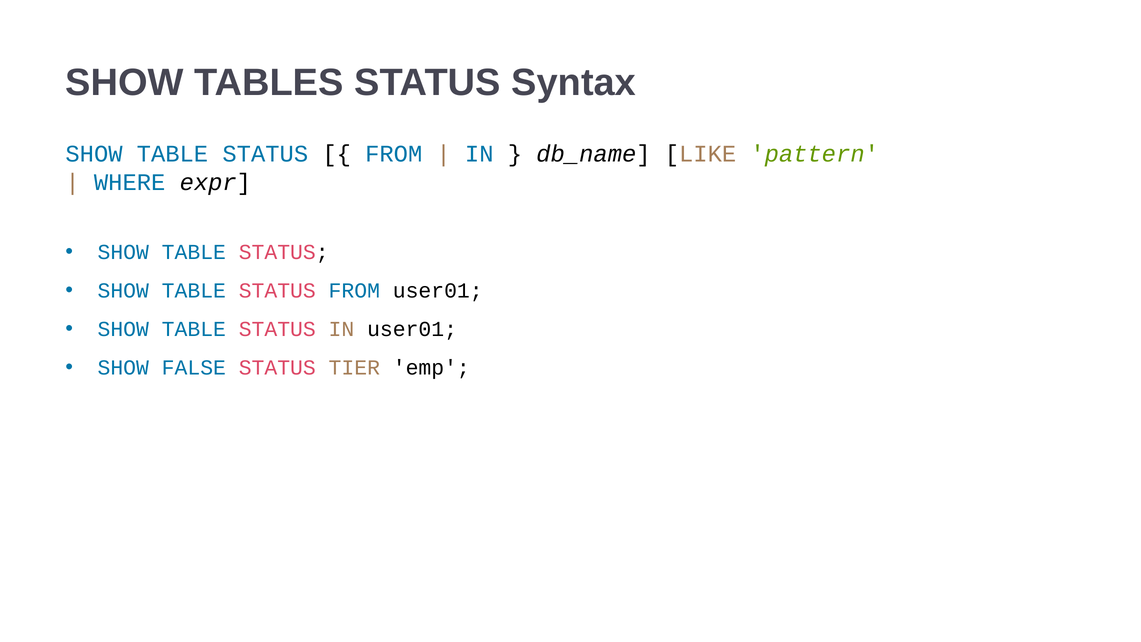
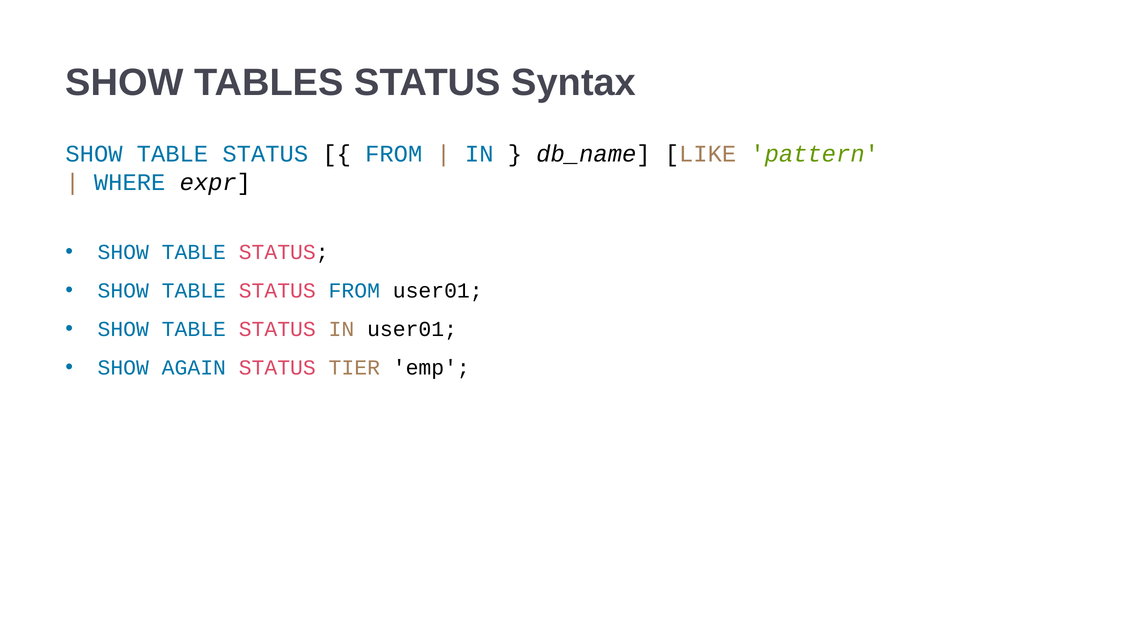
FALSE: FALSE -> AGAIN
